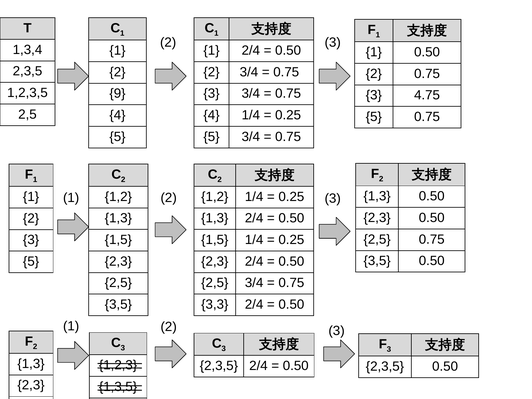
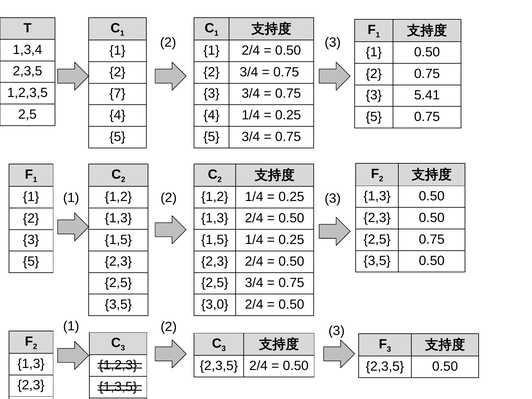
9: 9 -> 7
4.75: 4.75 -> 5.41
3,3: 3,3 -> 3,0
